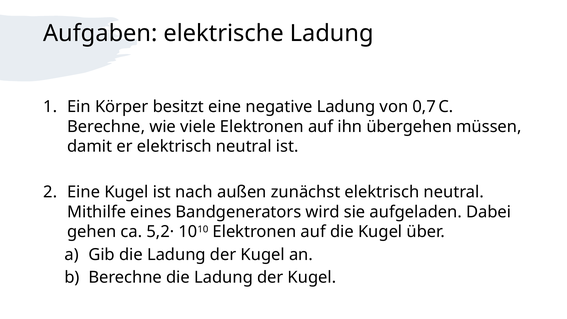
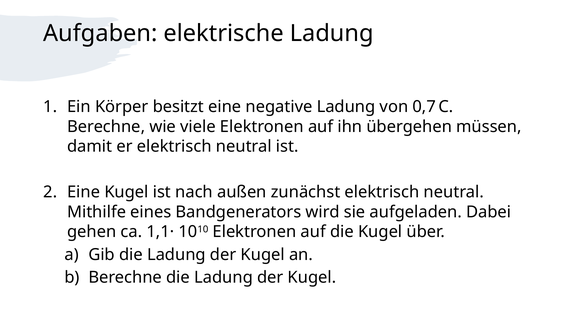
5,2·: 5,2· -> 1,1·
